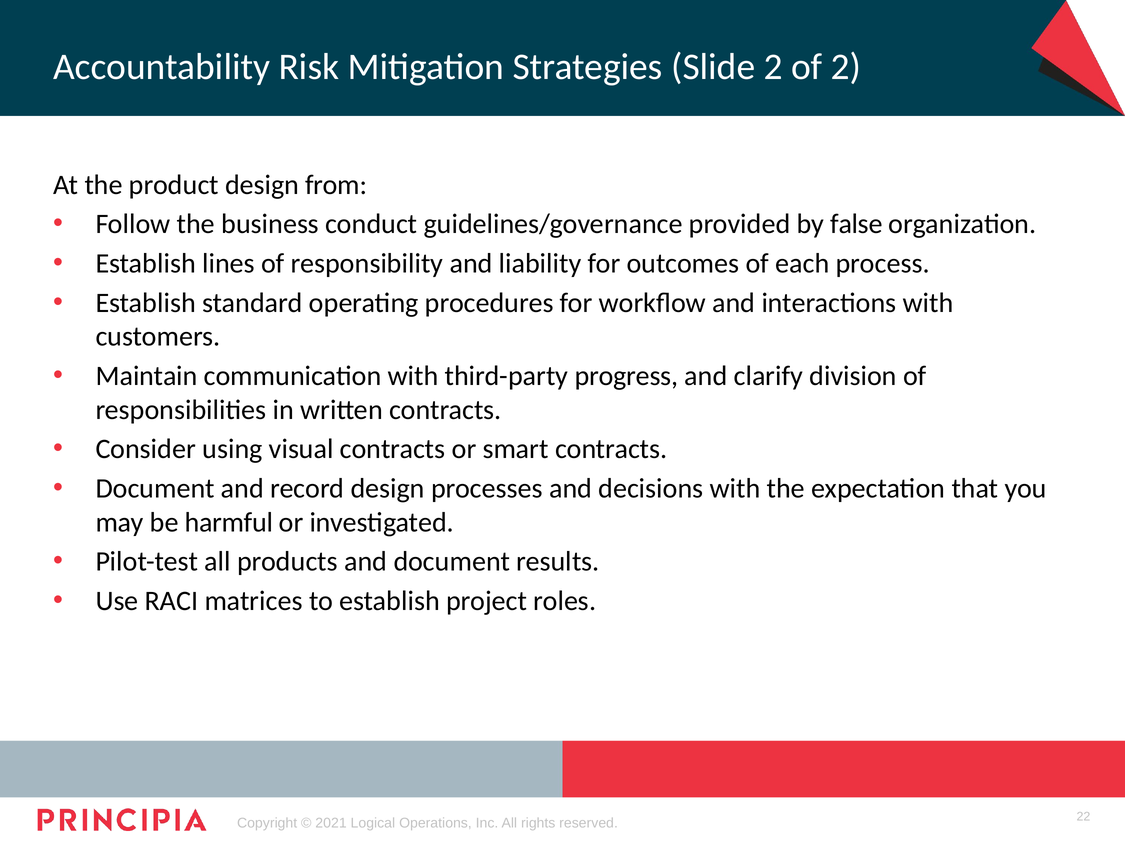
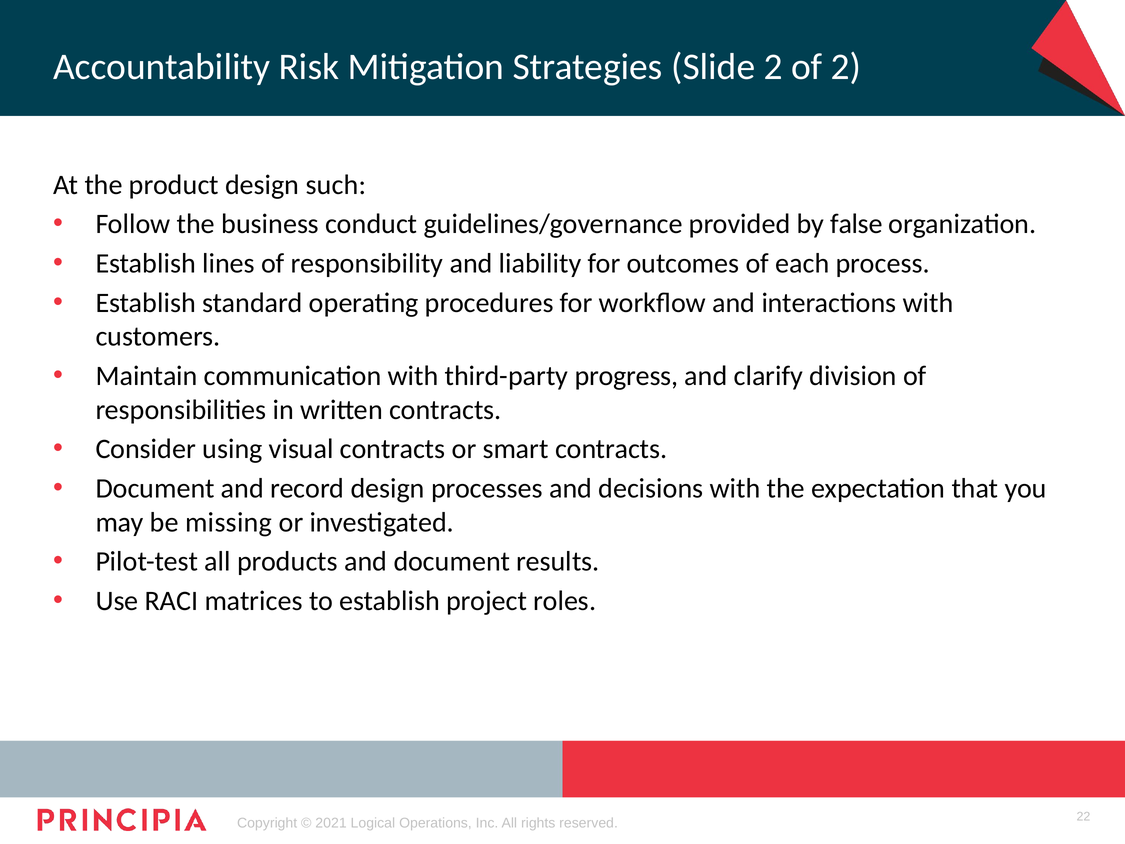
from: from -> such
harmful: harmful -> missing
